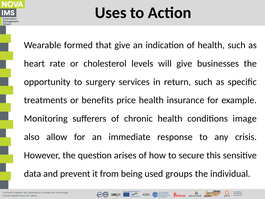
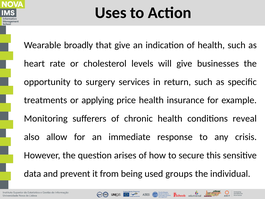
formed: formed -> broadly
benefits: benefits -> applying
image: image -> reveal
